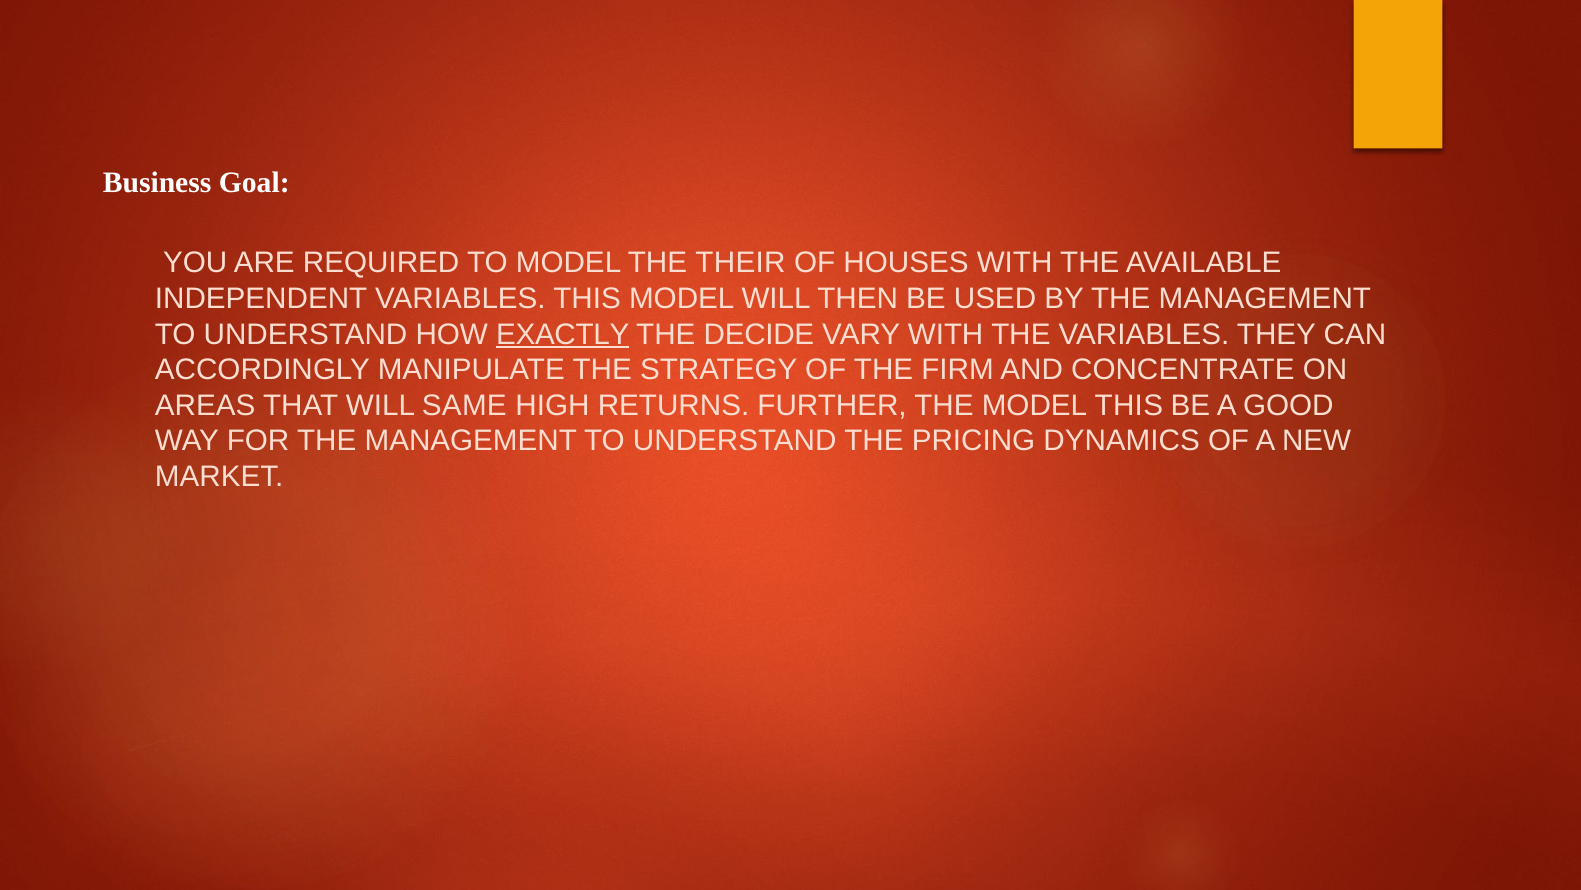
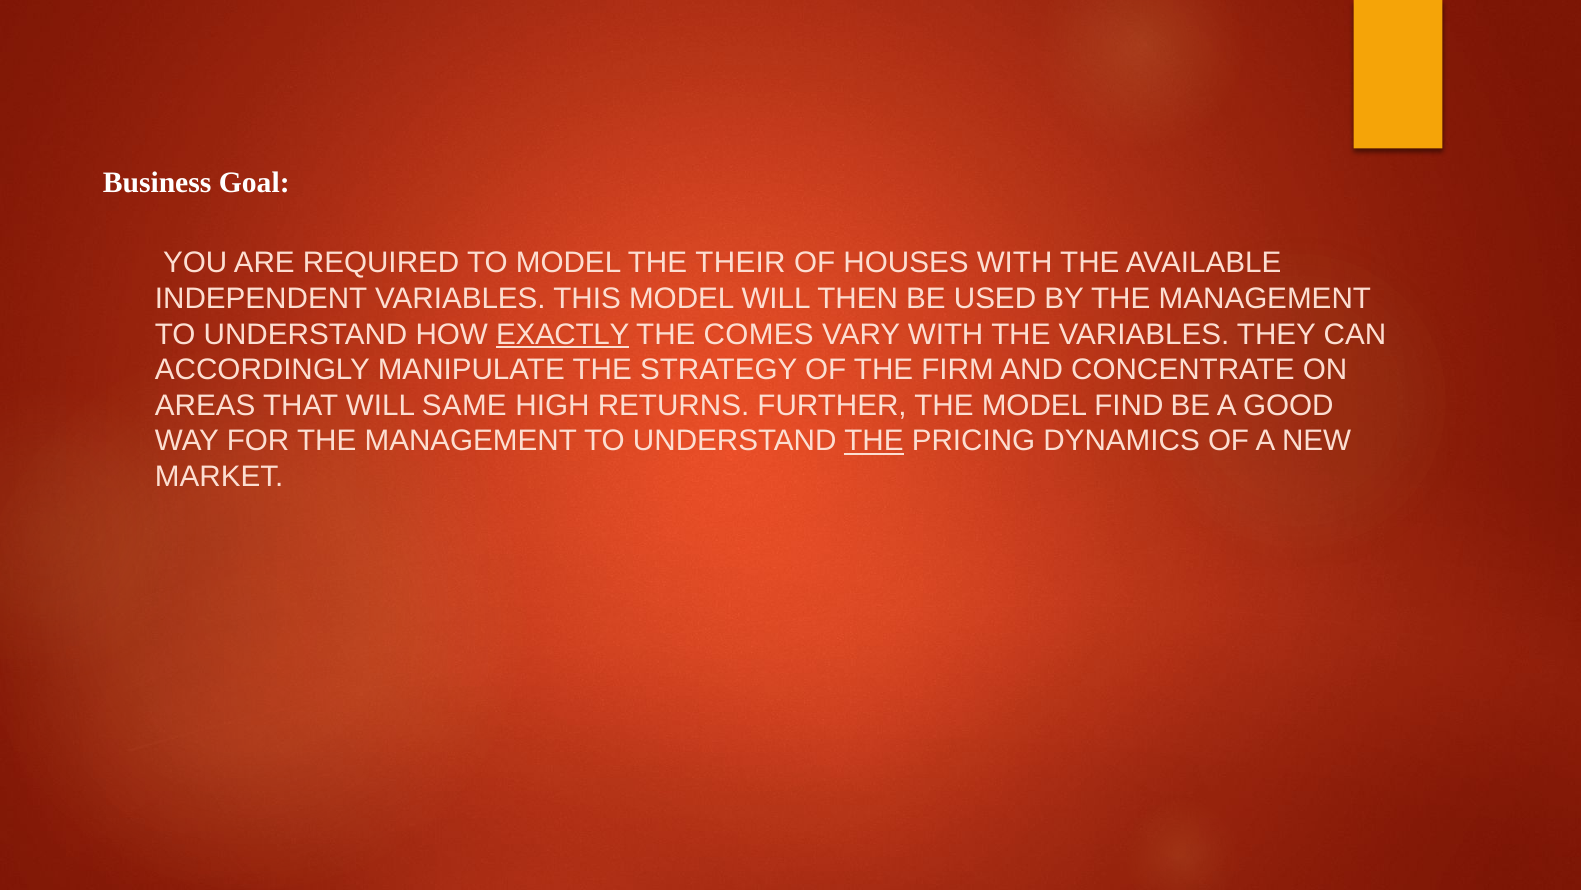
DECIDE: DECIDE -> COMES
MODEL THIS: THIS -> FIND
THE at (874, 441) underline: none -> present
